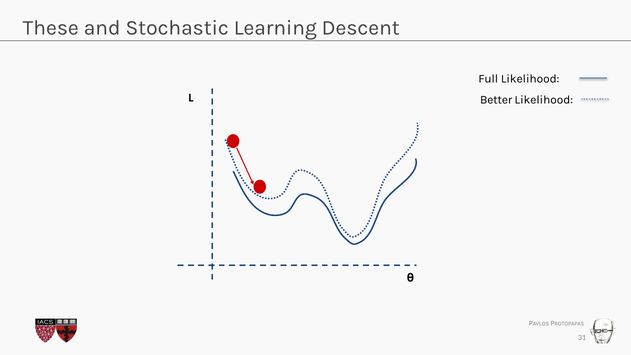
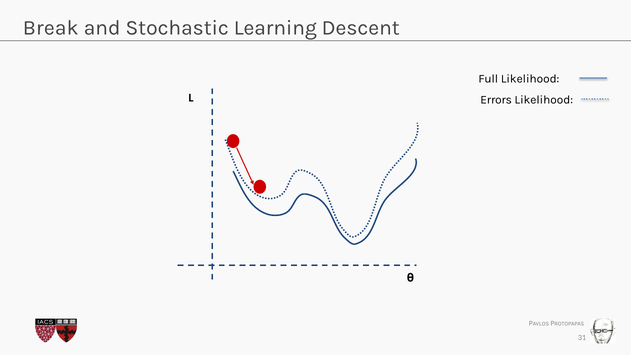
These: These -> Break
Better: Better -> Errors
